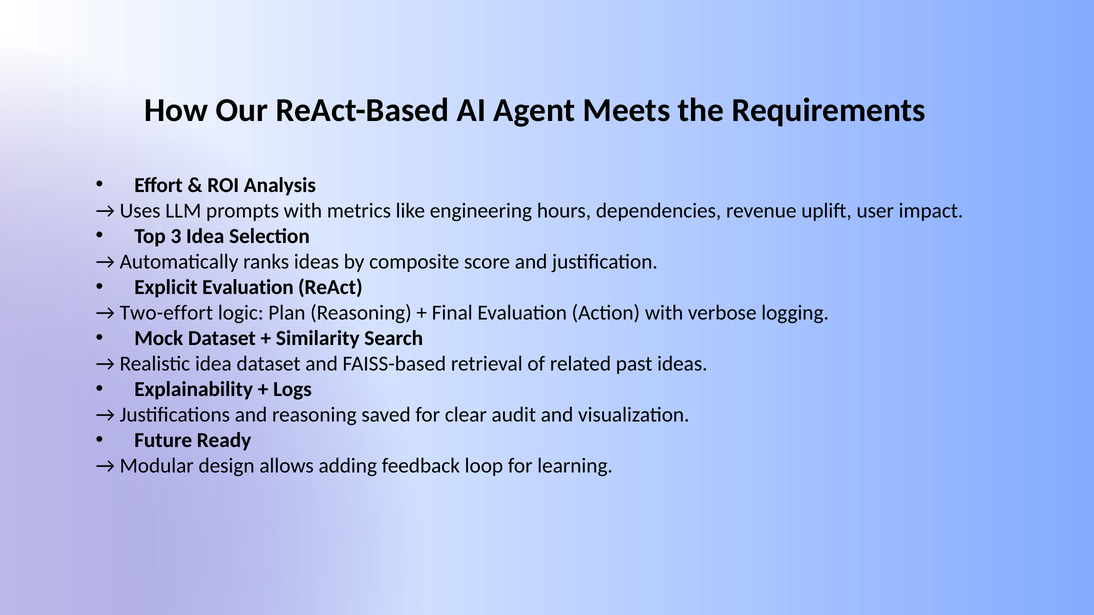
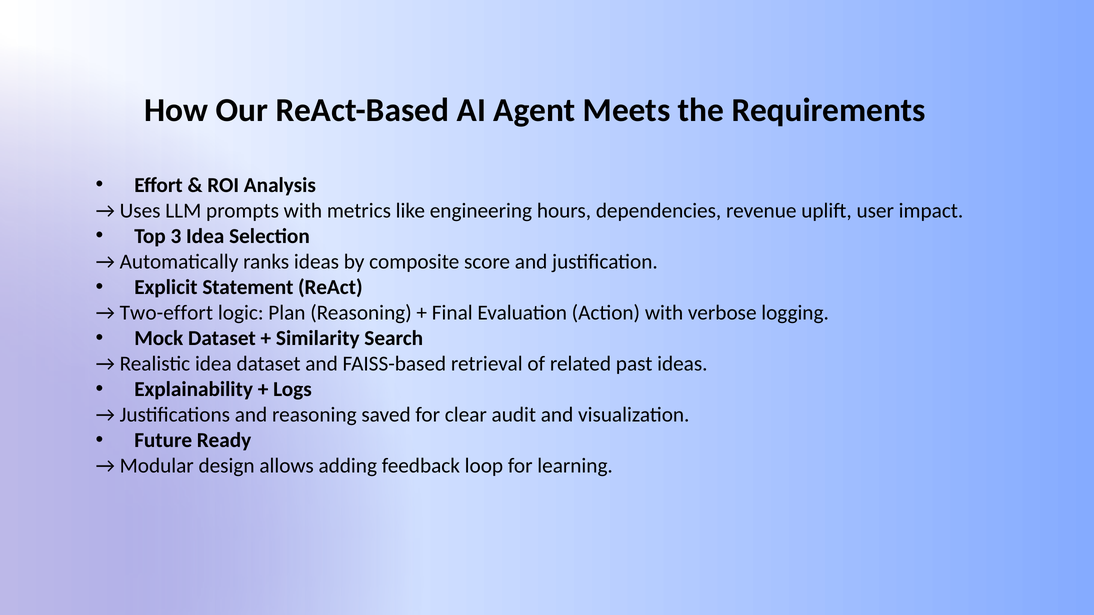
Evaluation at (248, 287): Evaluation -> Statement
